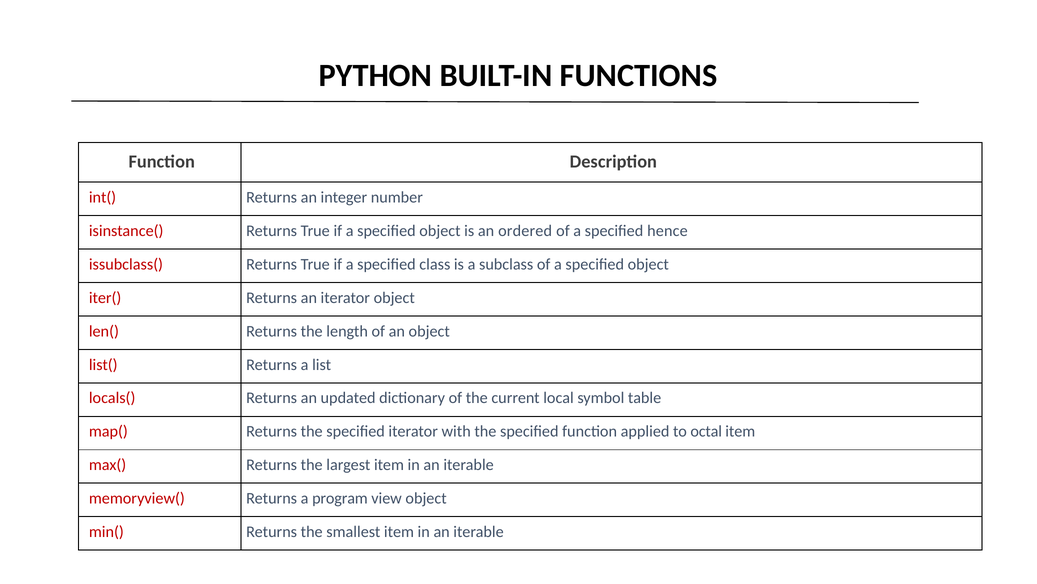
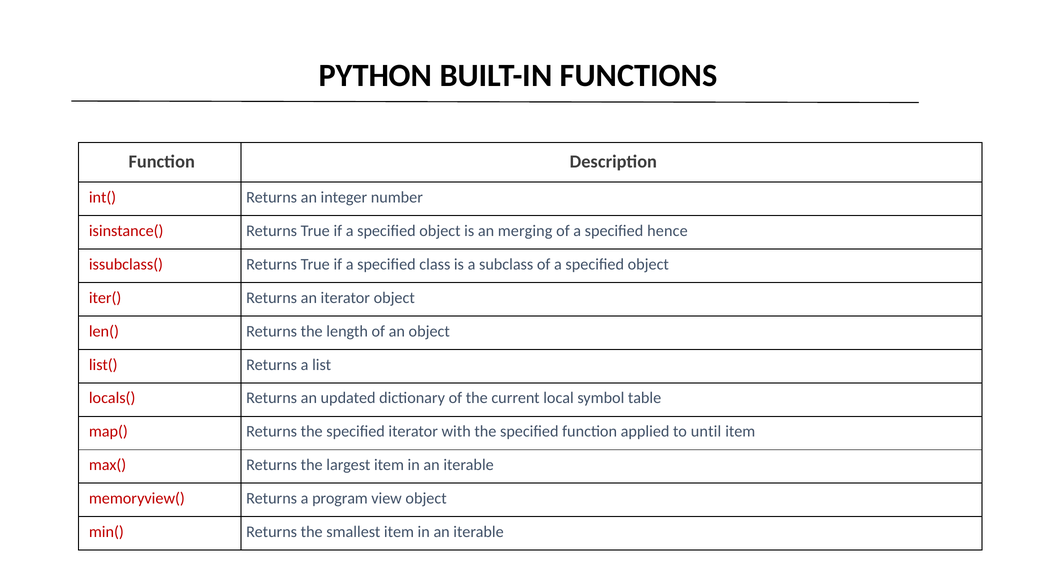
ordered: ordered -> merging
octal: octal -> until
